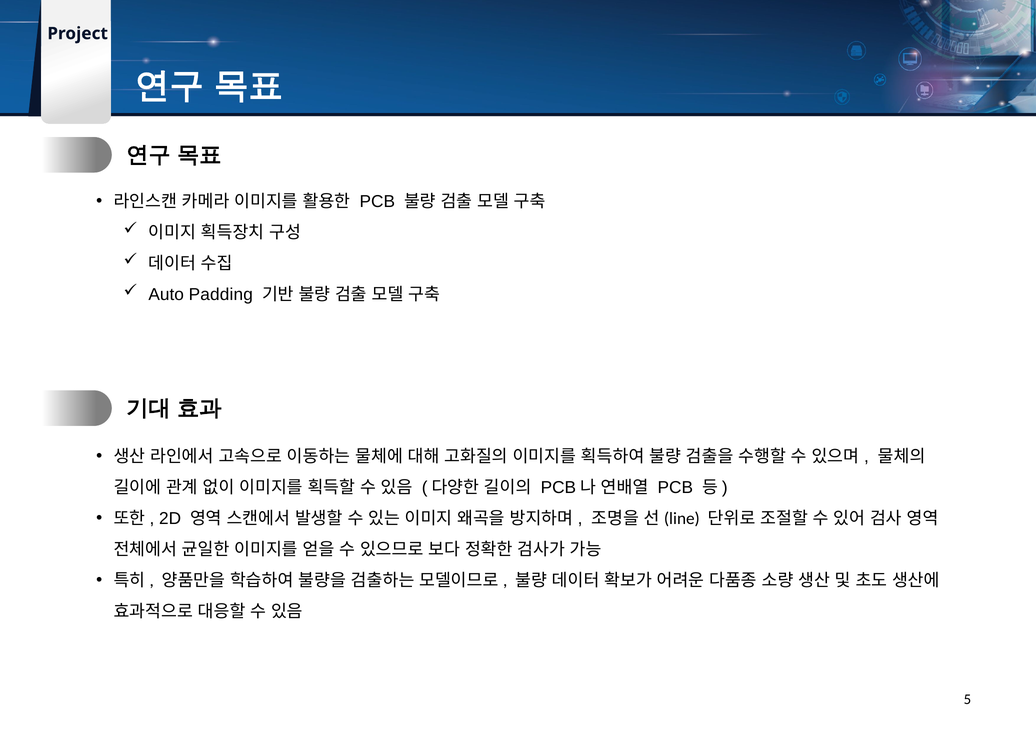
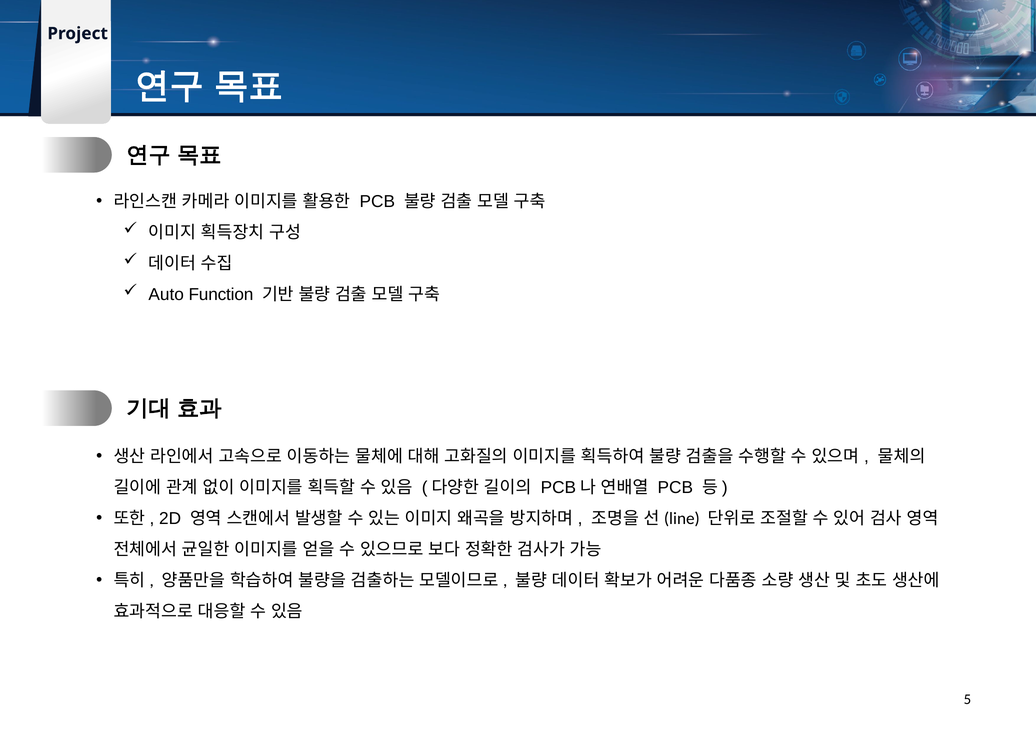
Padding: Padding -> Function
